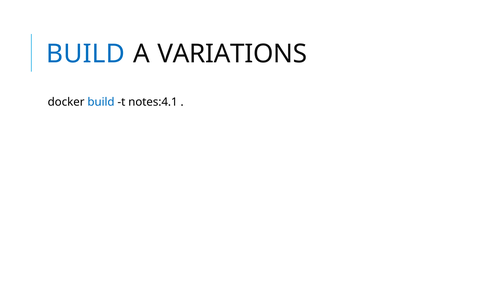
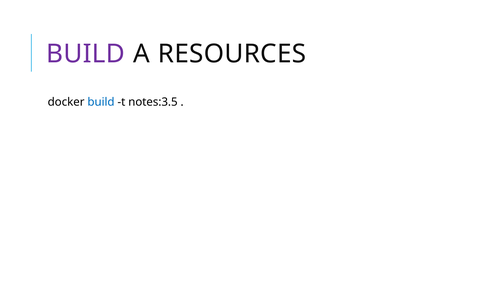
BUILD at (85, 54) colour: blue -> purple
VARIATIONS: VARIATIONS -> RESOURCES
notes:4.1: notes:4.1 -> notes:3.5
